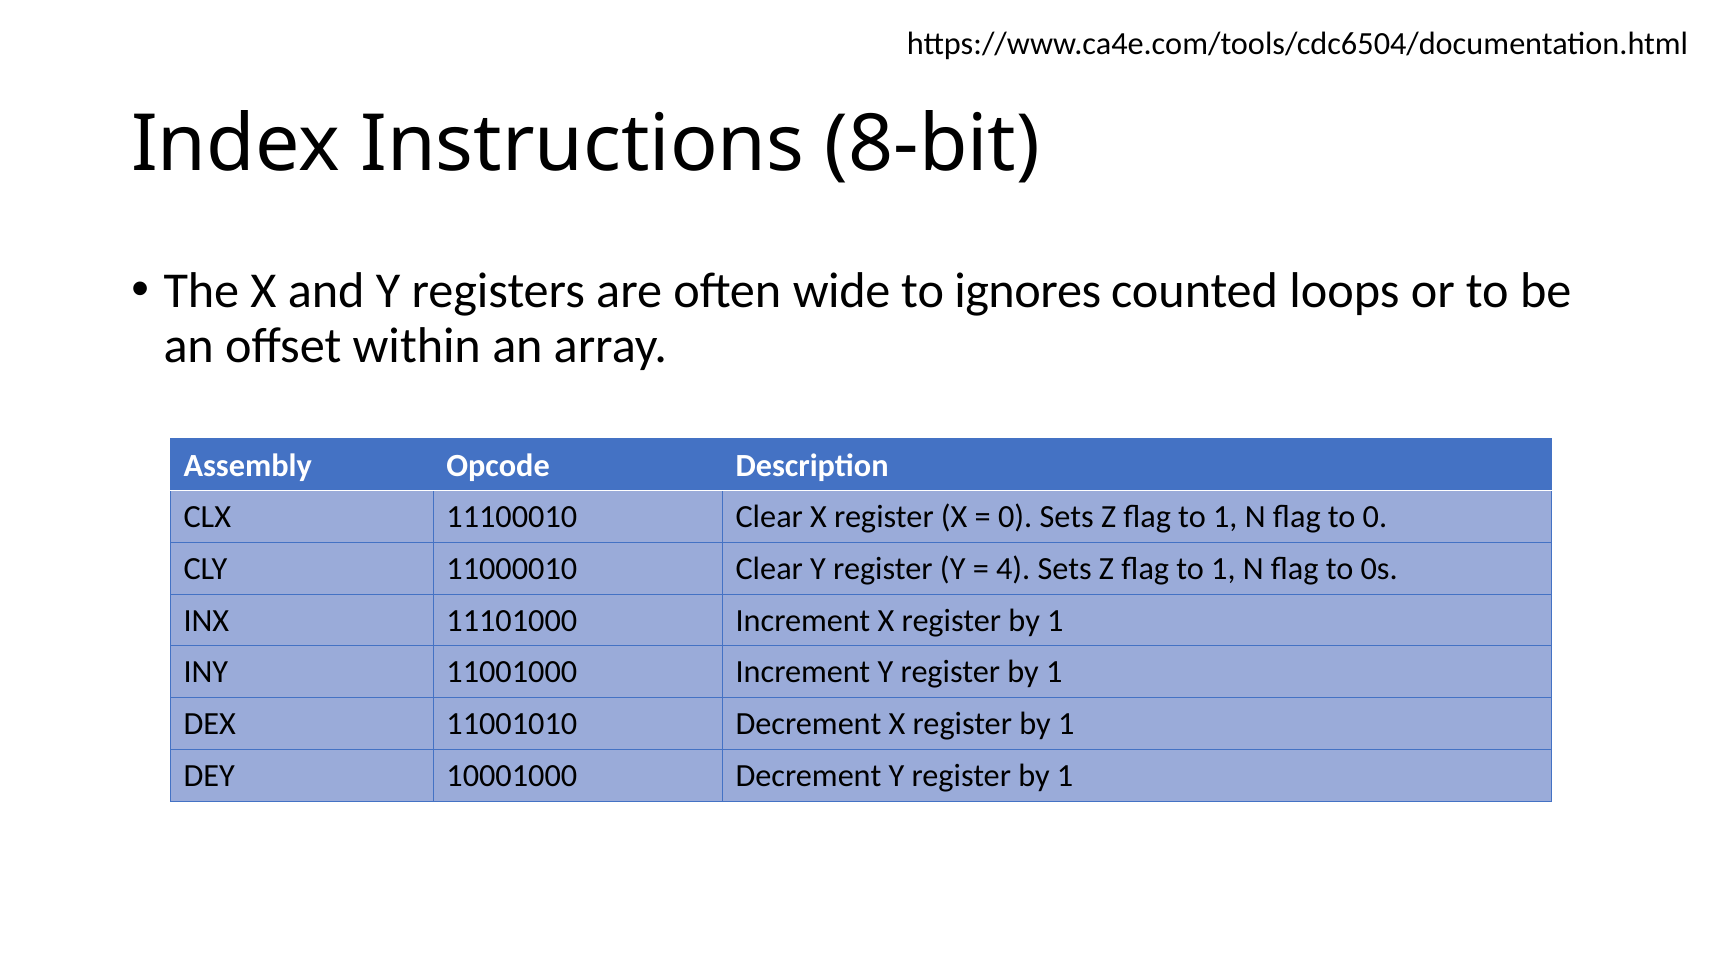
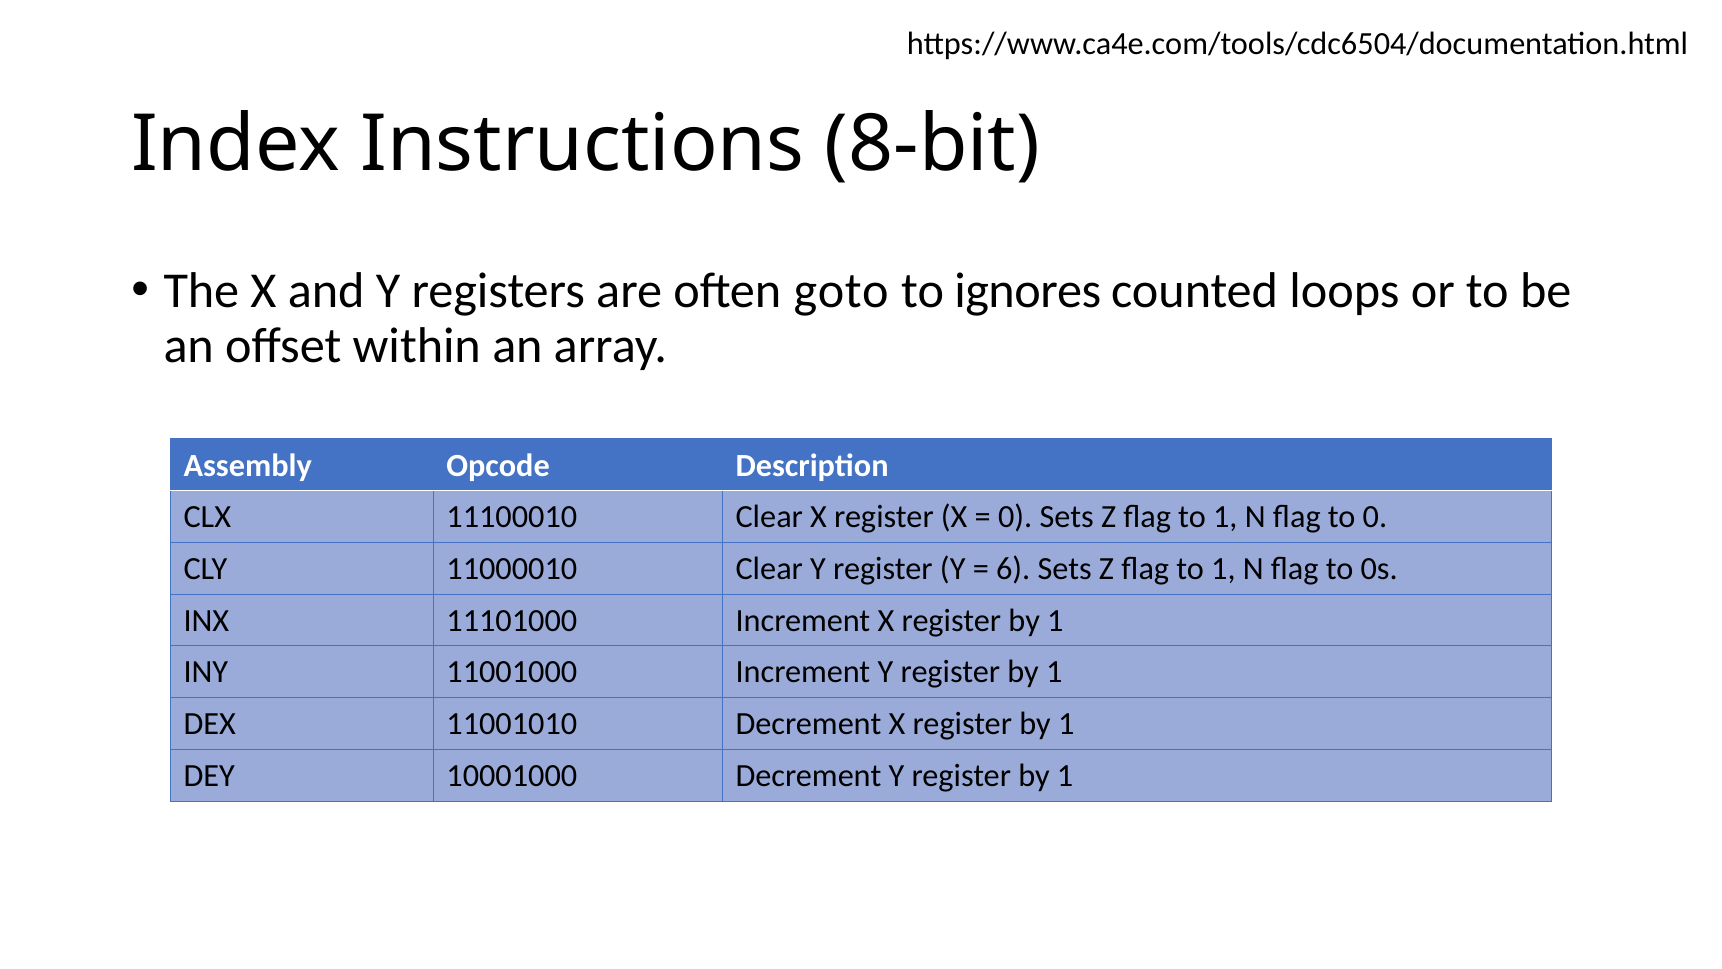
wide: wide -> goto
4: 4 -> 6
